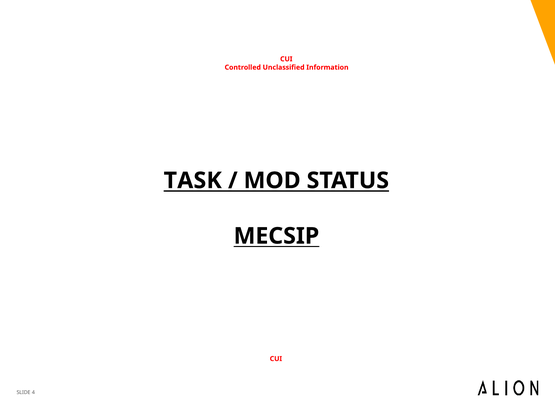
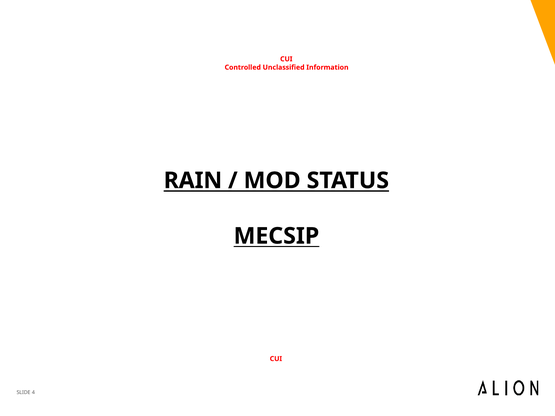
TASK: TASK -> RAIN
